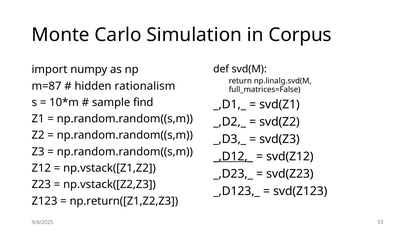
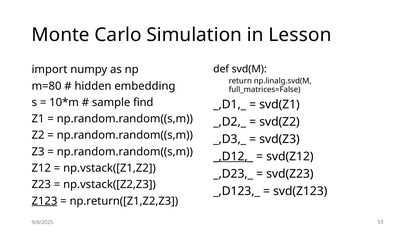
Corpus: Corpus -> Lesson
m=87: m=87 -> m=80
rationalism: rationalism -> embedding
Z123 underline: none -> present
